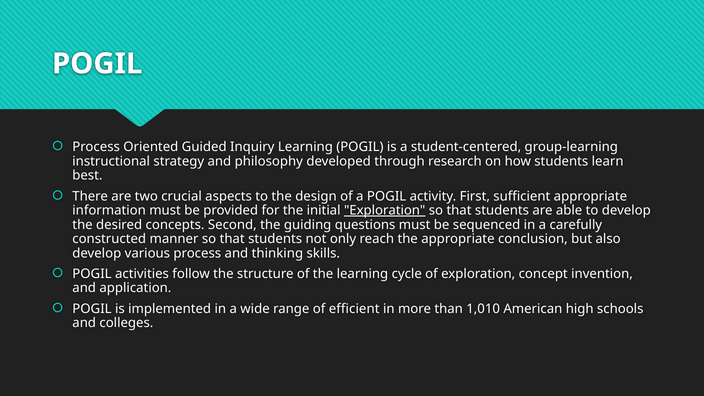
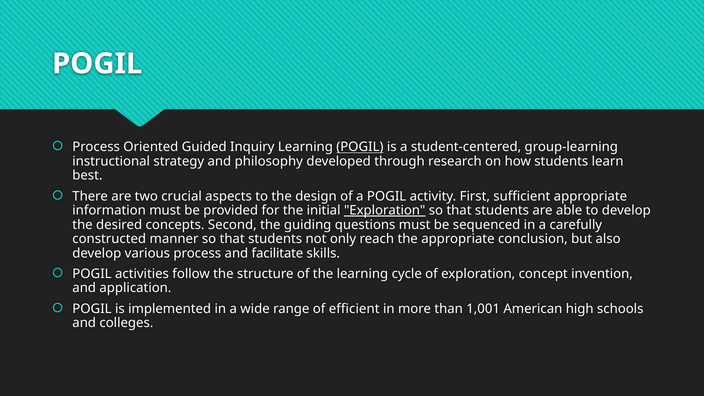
POGIL at (360, 147) underline: none -> present
thinking: thinking -> facilitate
1,010: 1,010 -> 1,001
